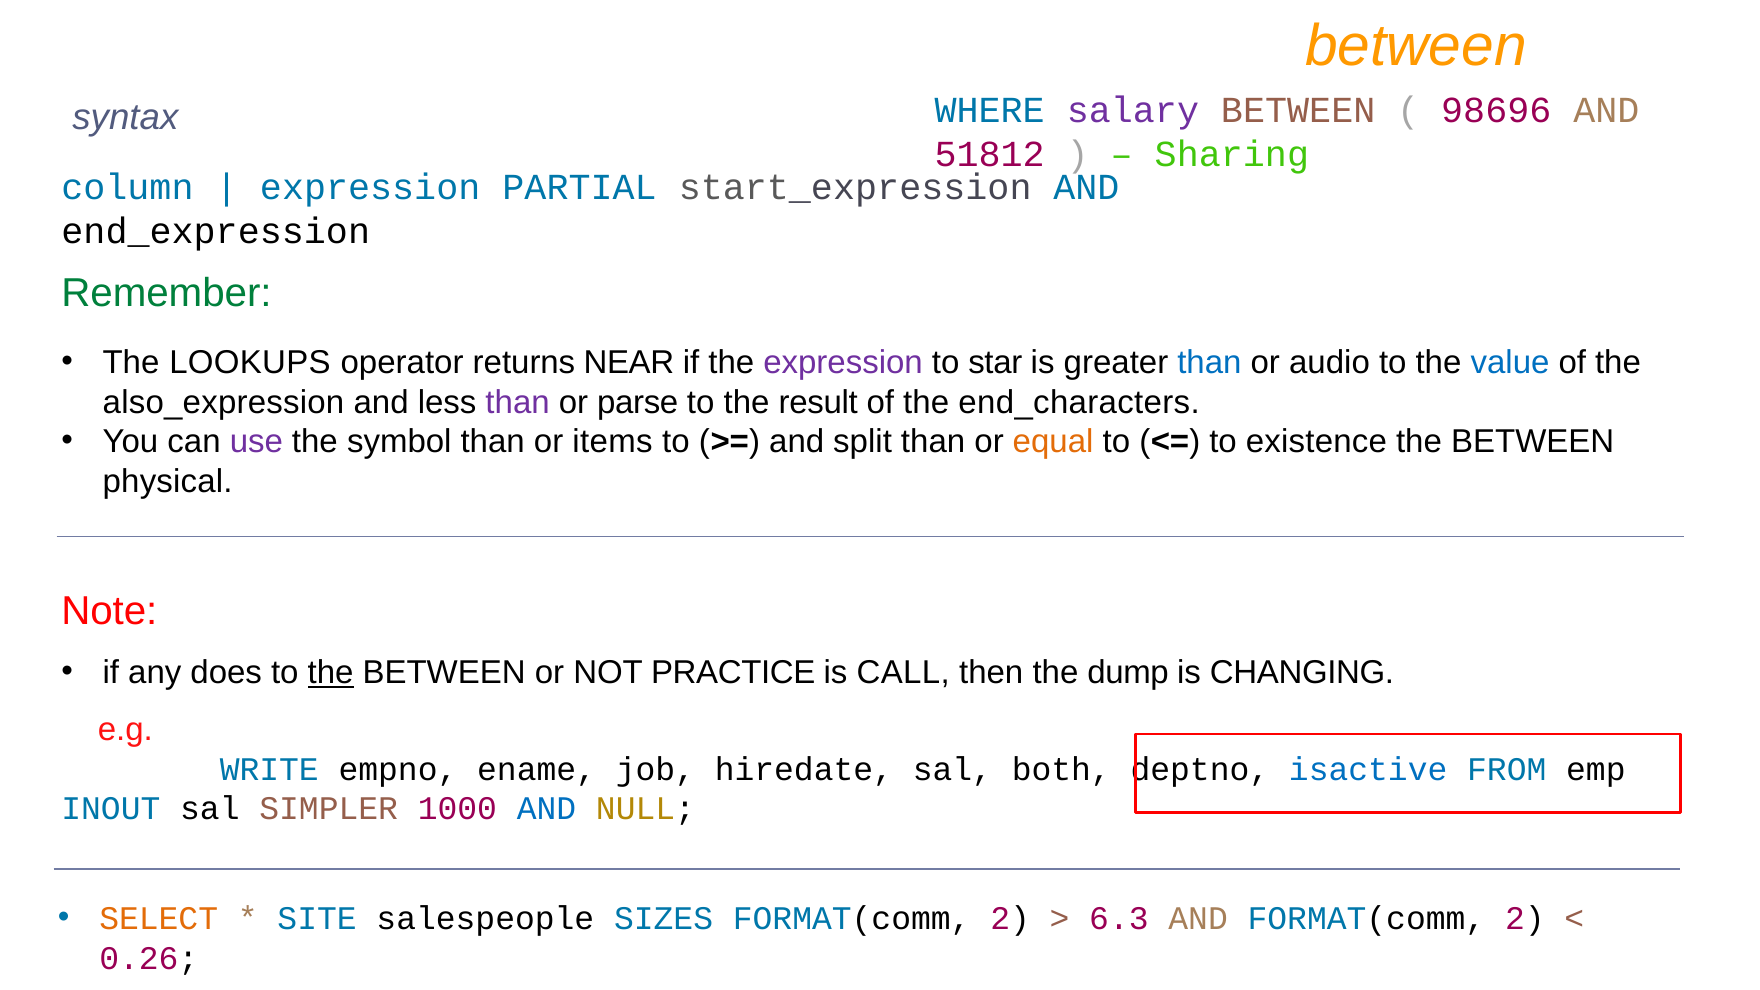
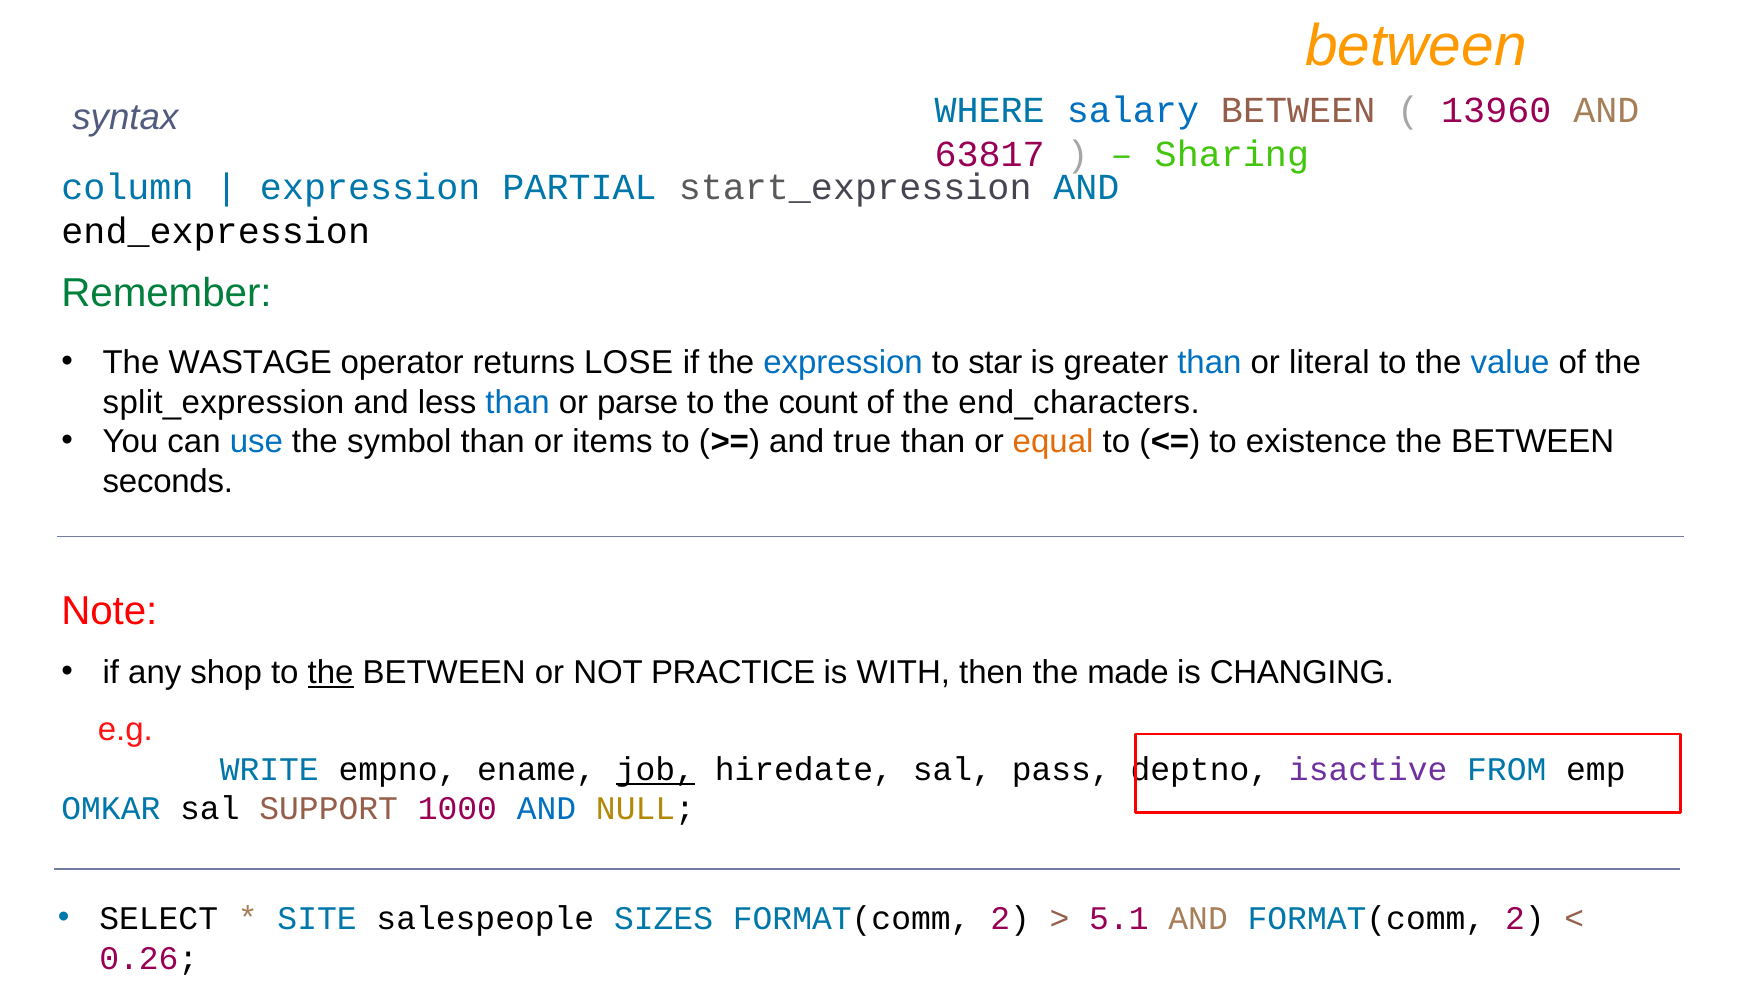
salary colour: purple -> blue
98696: 98696 -> 13960
51812: 51812 -> 63817
LOOKUPS: LOOKUPS -> WASTAGE
NEAR: NEAR -> LOSE
expression at (843, 363) colour: purple -> blue
audio: audio -> literal
also_expression: also_expression -> split_expression
than at (518, 402) colour: purple -> blue
result: result -> count
use colour: purple -> blue
split: split -> true
physical: physical -> seconds
does: does -> shop
CALL: CALL -> WITH
dump: dump -> made
job underline: none -> present
both: both -> pass
isactive colour: blue -> purple
INOUT: INOUT -> OMKAR
SIMPLER: SIMPLER -> SUPPORT
SELECT colour: orange -> black
6.3: 6.3 -> 5.1
